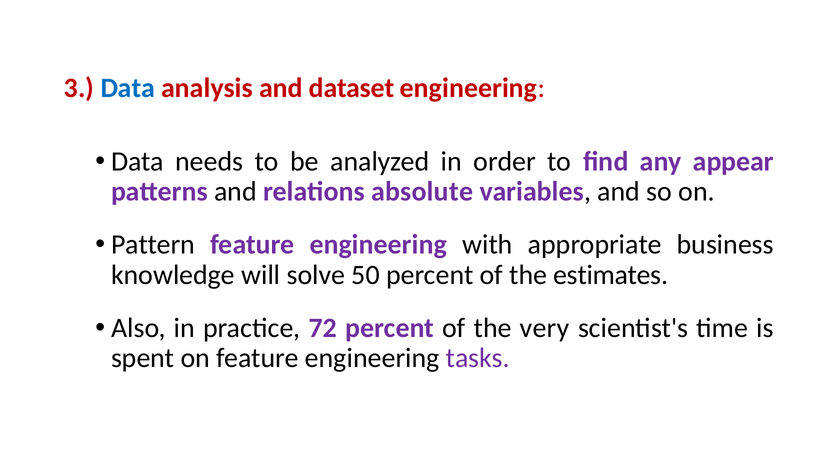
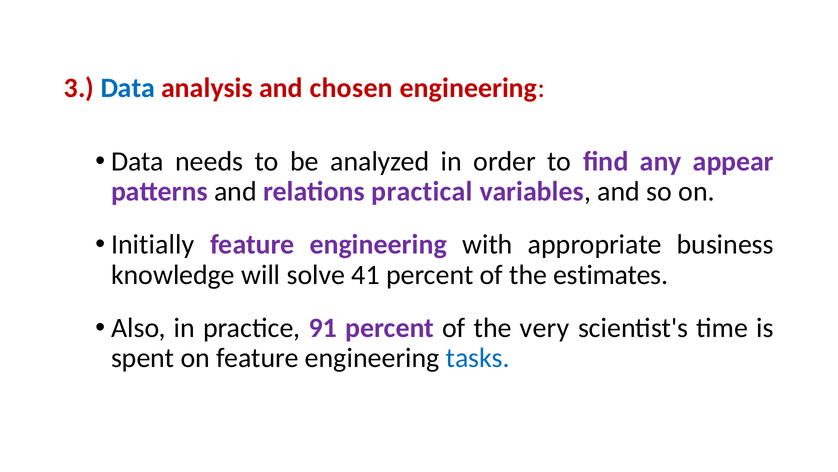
dataset: dataset -> chosen
absolute: absolute -> practical
Pattern: Pattern -> Initially
50: 50 -> 41
72: 72 -> 91
tasks colour: purple -> blue
